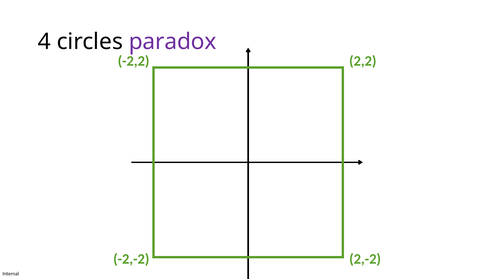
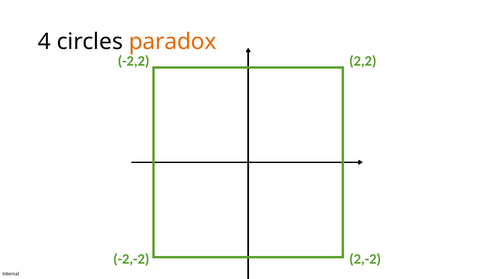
paradox colour: purple -> orange
